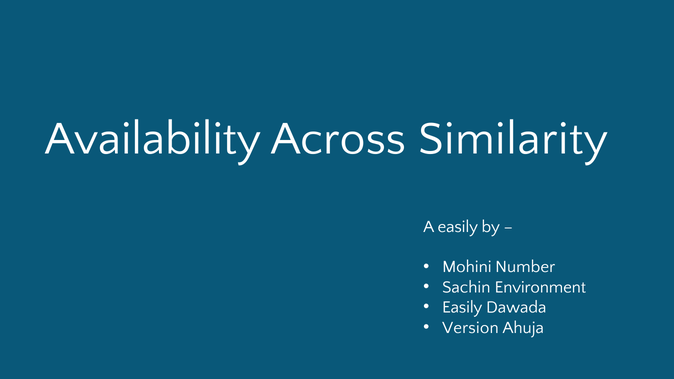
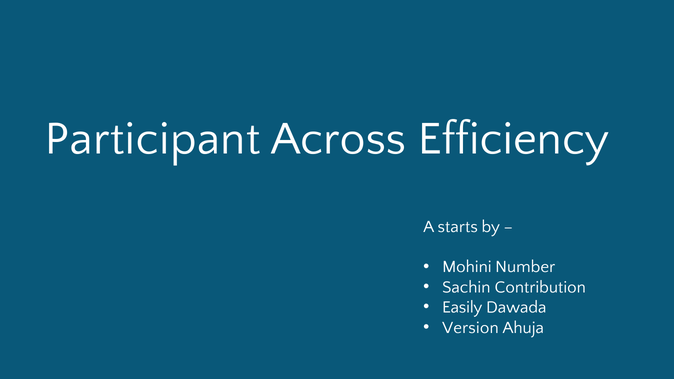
Availability: Availability -> Participant
Similarity: Similarity -> Efficiency
A easily: easily -> starts
Environment: Environment -> Contribution
